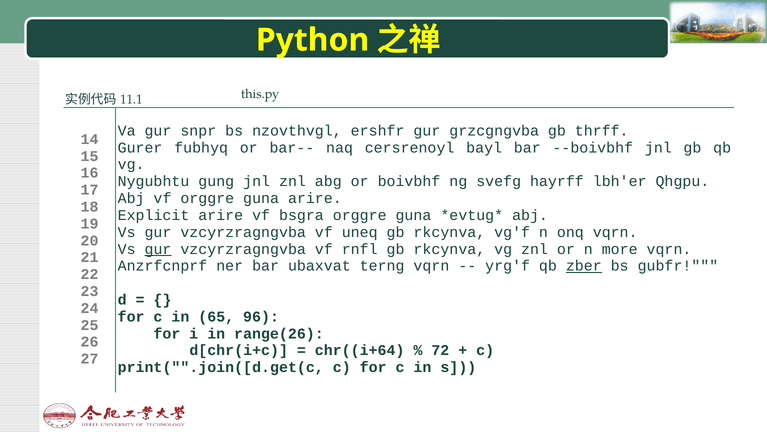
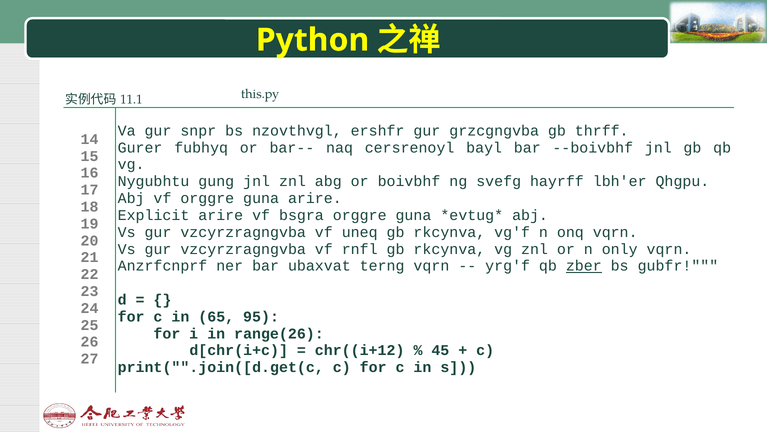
gur at (158, 249) underline: present -> none
more: more -> only
96: 96 -> 95
chr((i+64: chr((i+64 -> chr((i+12
72: 72 -> 45
